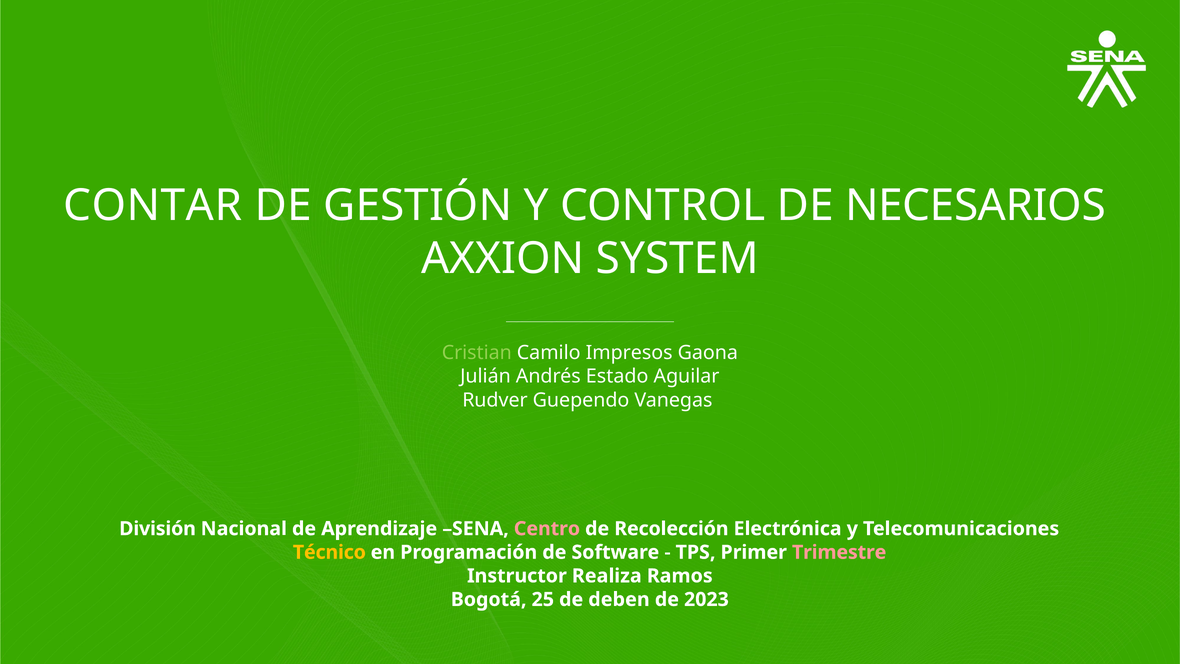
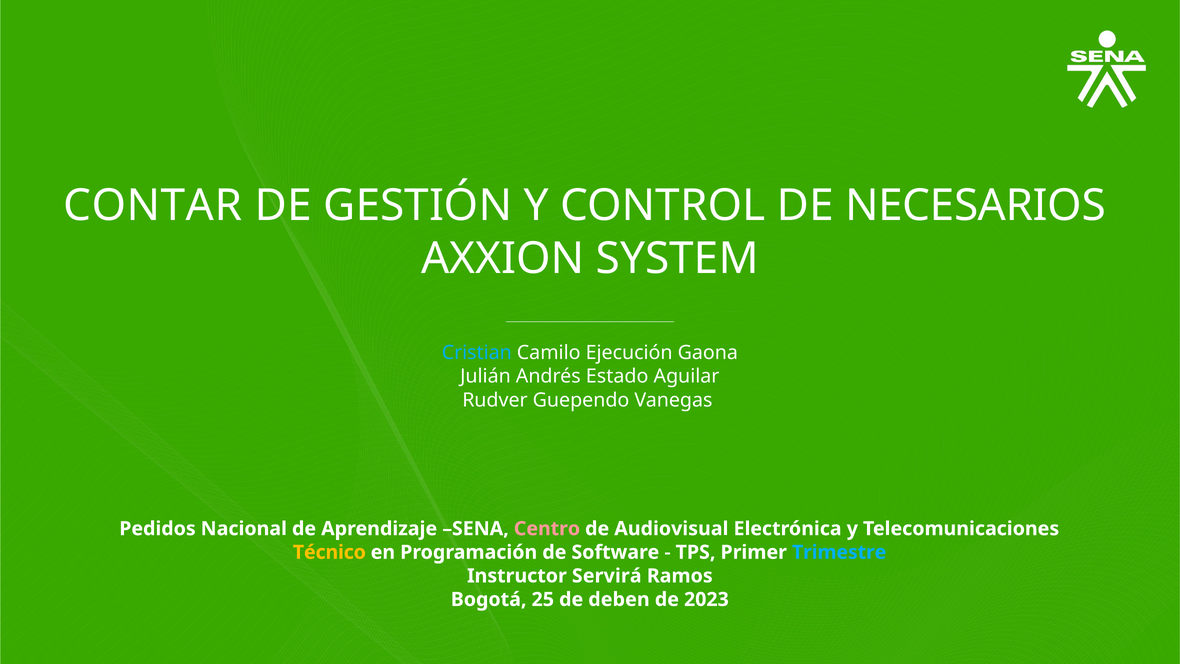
Cristian colour: light green -> light blue
Impresos: Impresos -> Ejecución
División: División -> Pedidos
Recolección: Recolección -> Audiovisual
Trimestre colour: pink -> light blue
Realiza: Realiza -> Servirá
